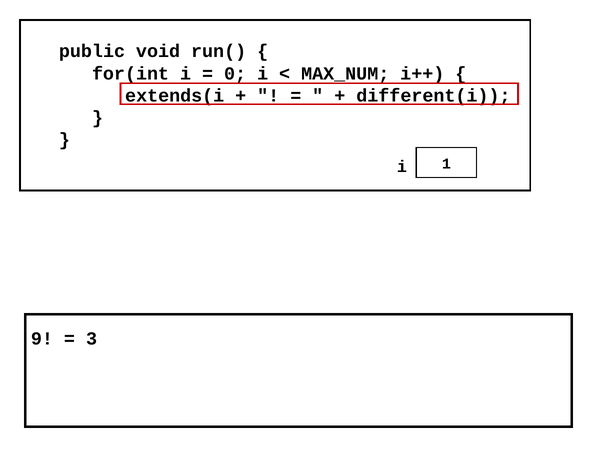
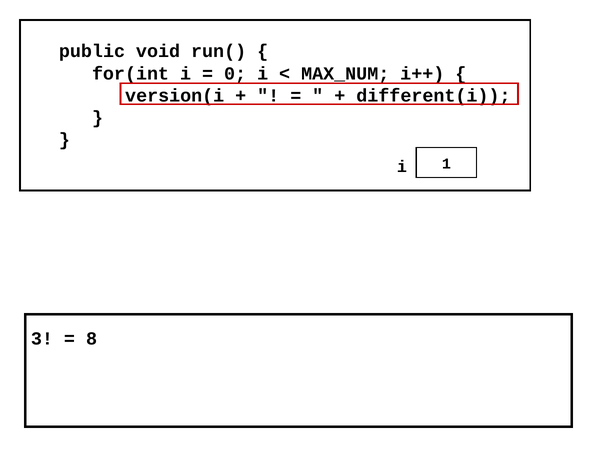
extends(i: extends(i -> version(i
9: 9 -> 3
3: 3 -> 8
